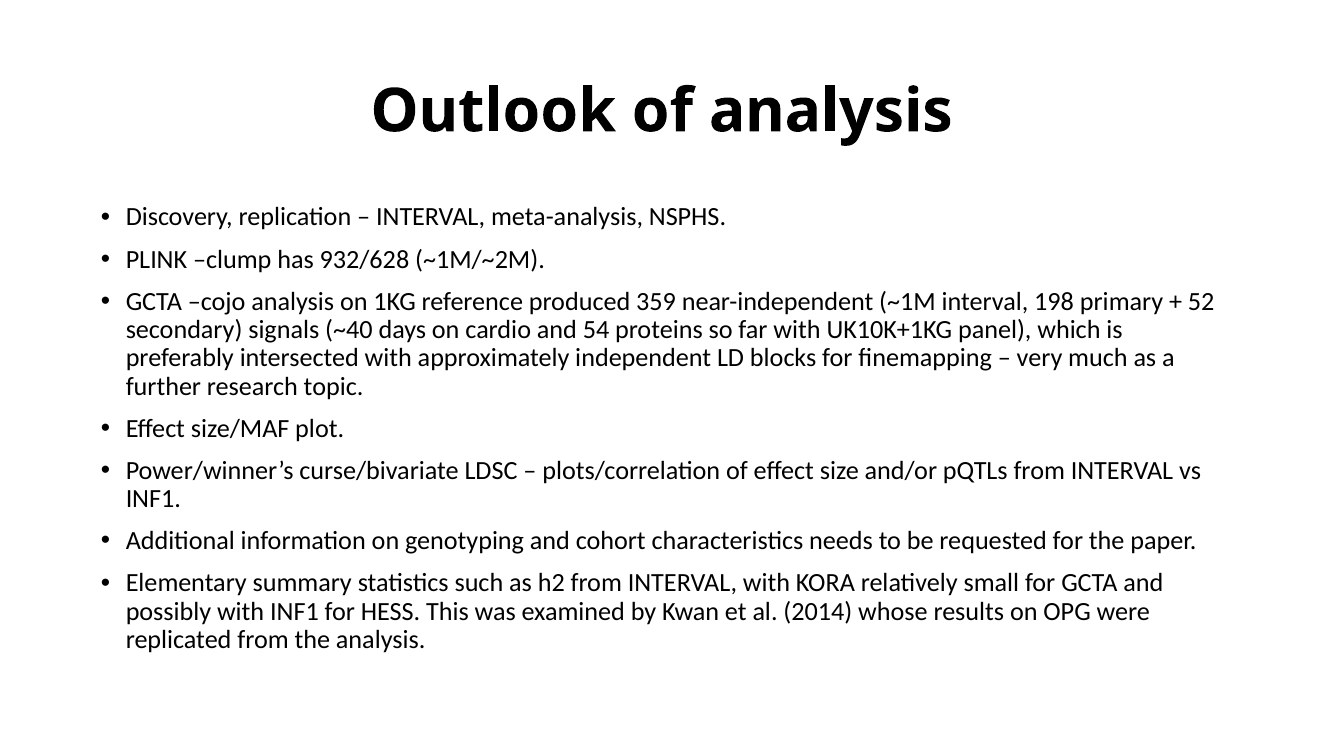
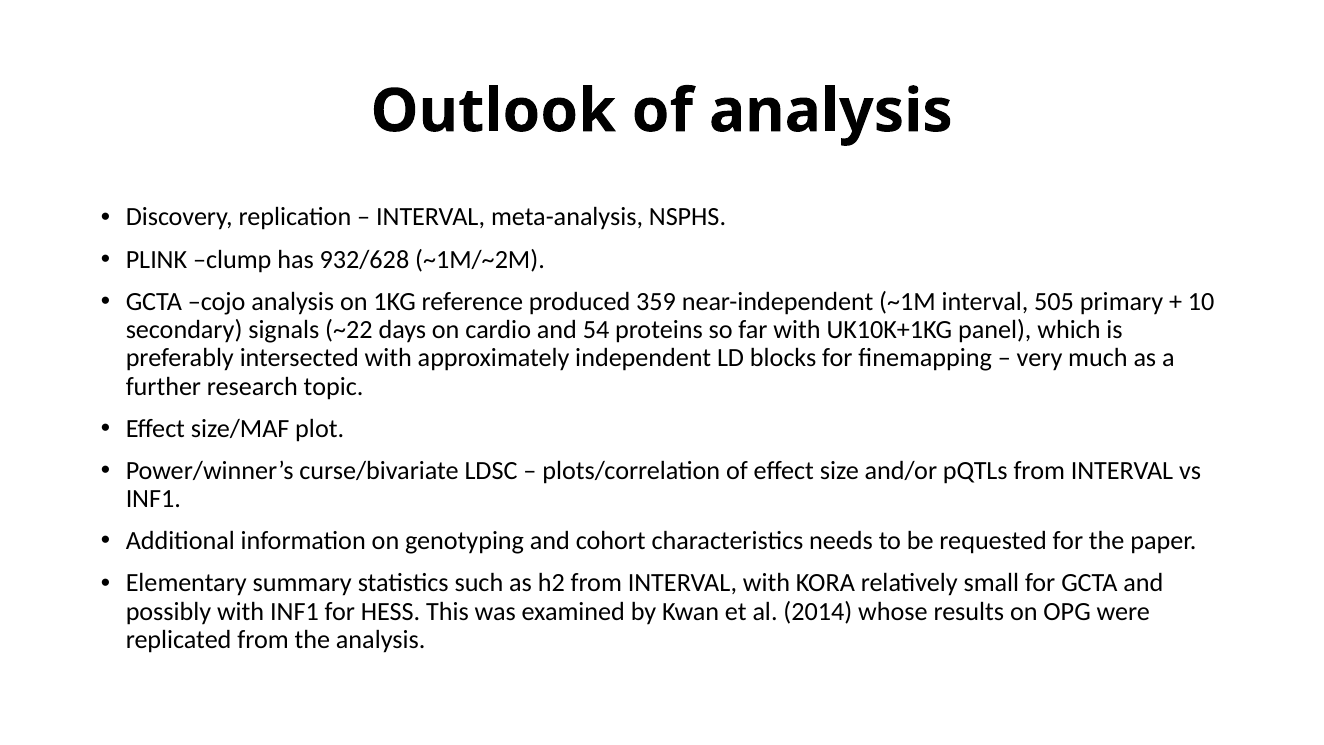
198: 198 -> 505
52: 52 -> 10
~40: ~40 -> ~22
